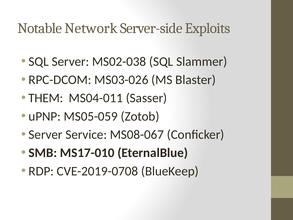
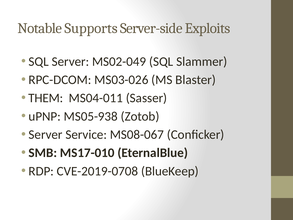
Network: Network -> Supports
MS02-038: MS02-038 -> MS02-049
MS05-059: MS05-059 -> MS05-938
